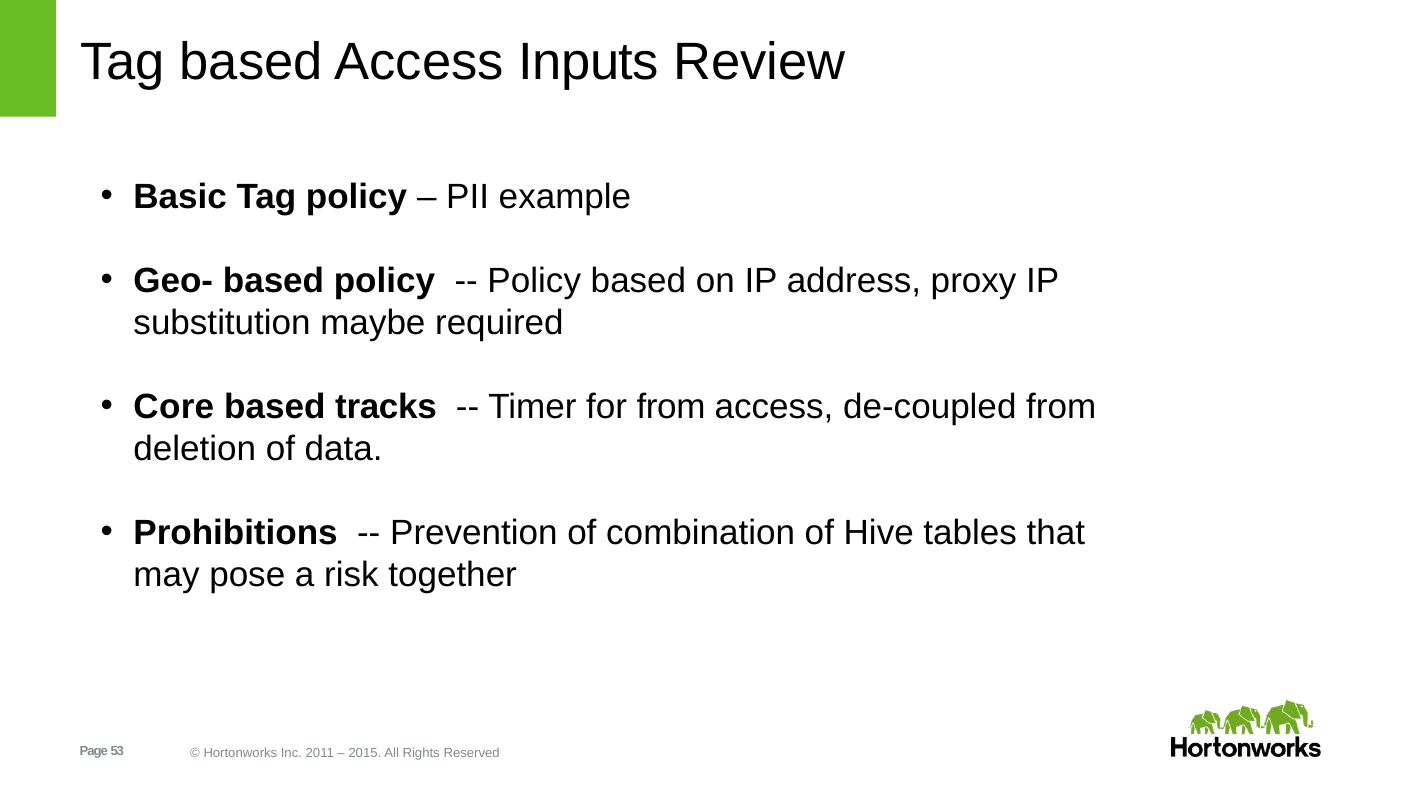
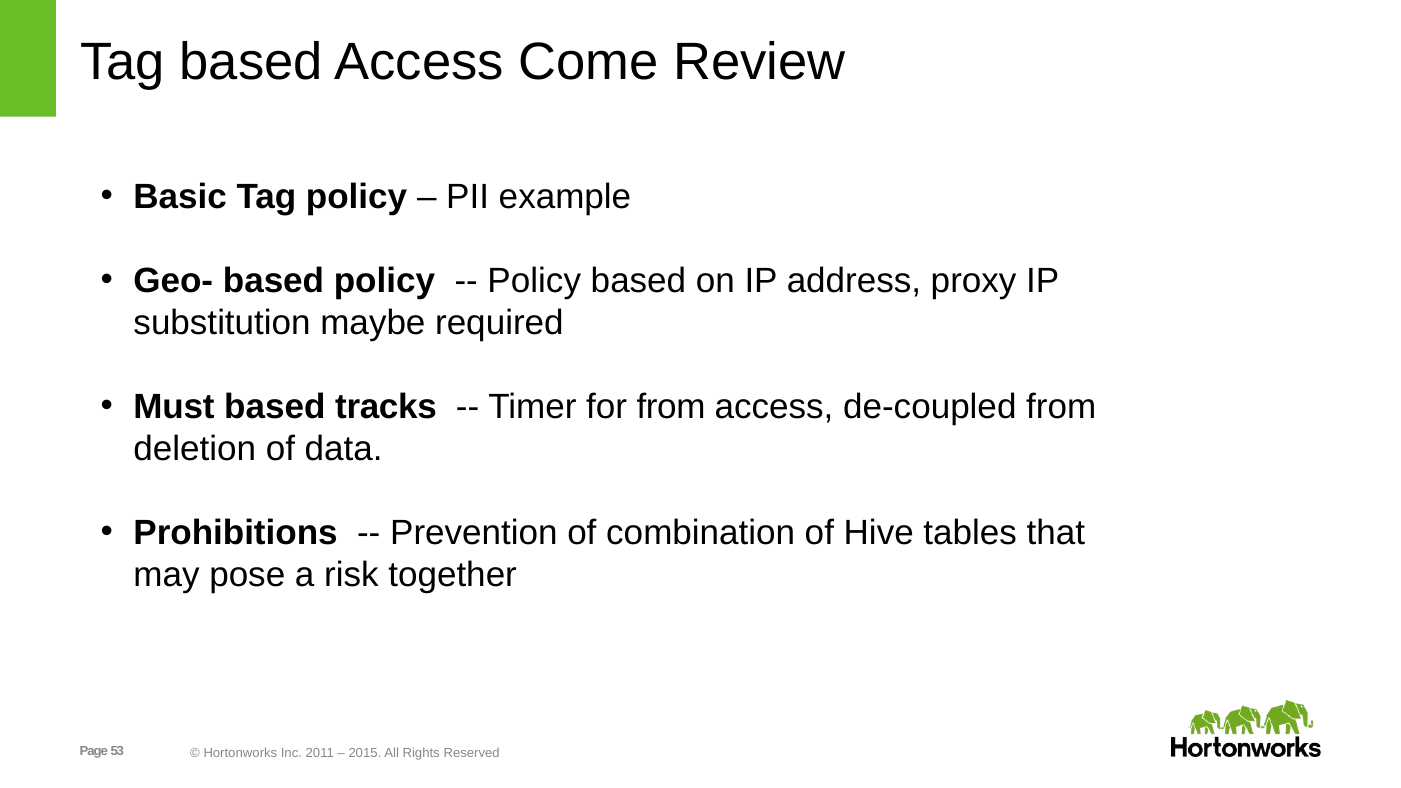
Inputs: Inputs -> Come
Core: Core -> Must
